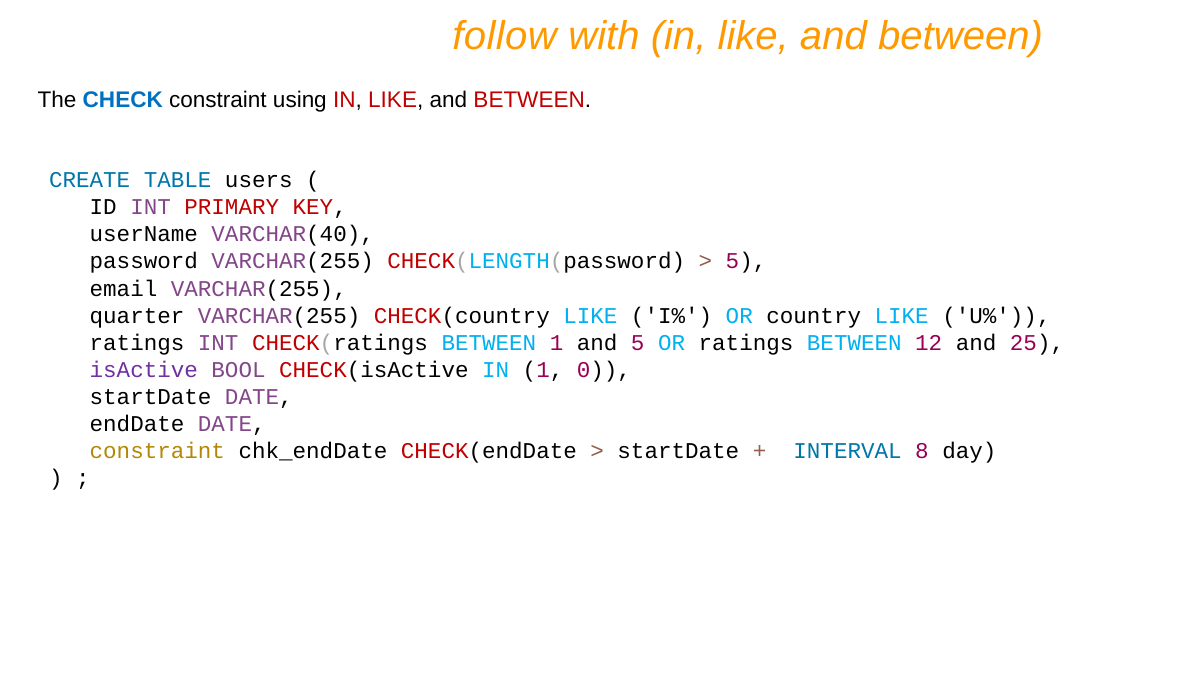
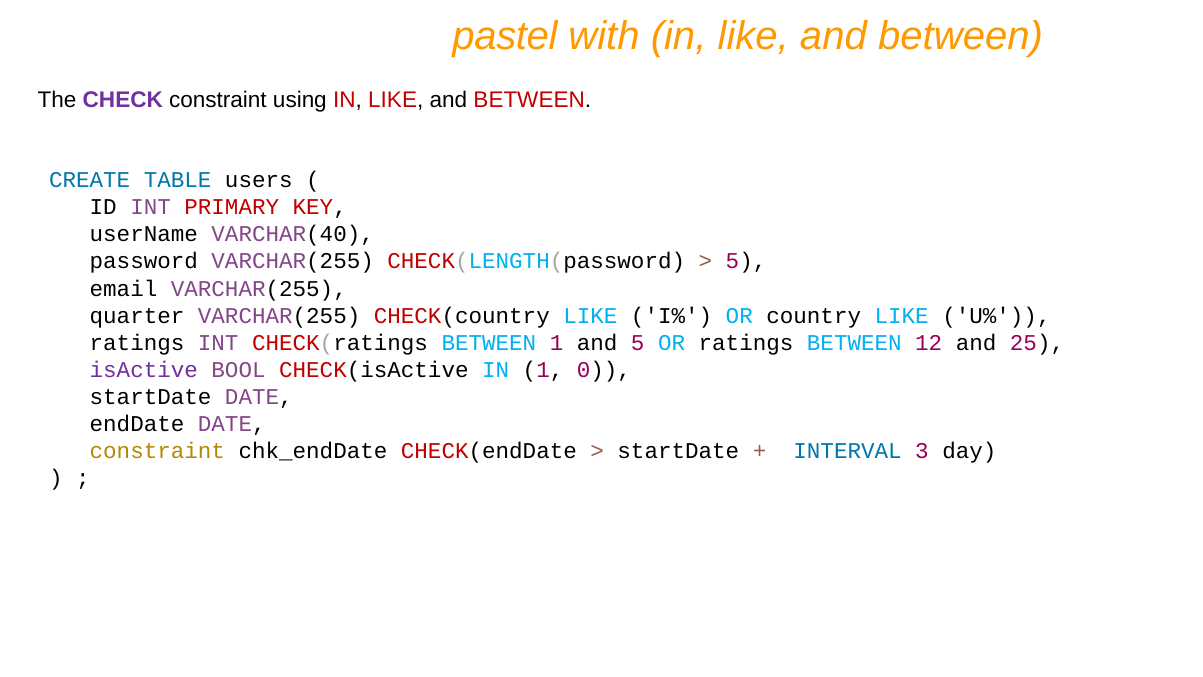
follow: follow -> pastel
CHECK colour: blue -> purple
8: 8 -> 3
